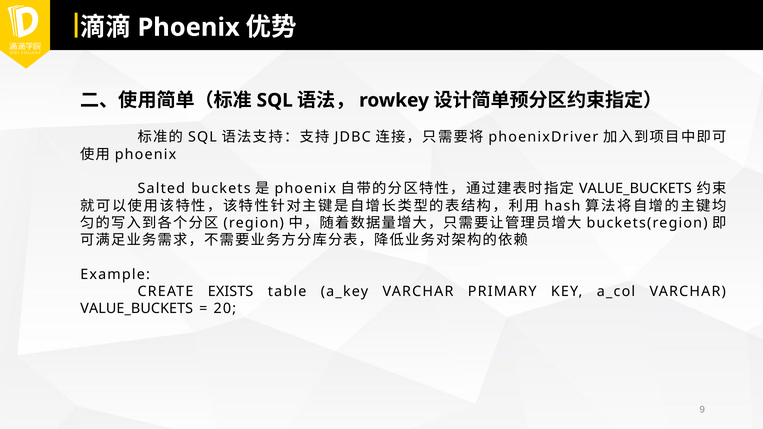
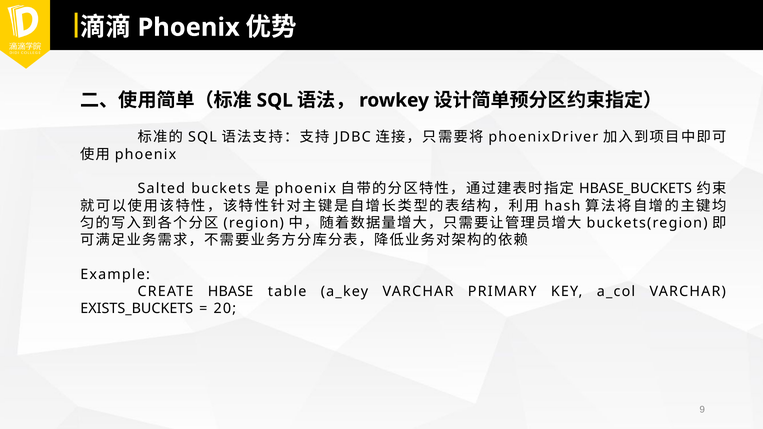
VALUE_BUCKETS at (635, 189): VALUE_BUCKETS -> HBASE_BUCKETS
EXISTS: EXISTS -> HBASE
VALUE_BUCKETS at (137, 309): VALUE_BUCKETS -> EXISTS_BUCKETS
